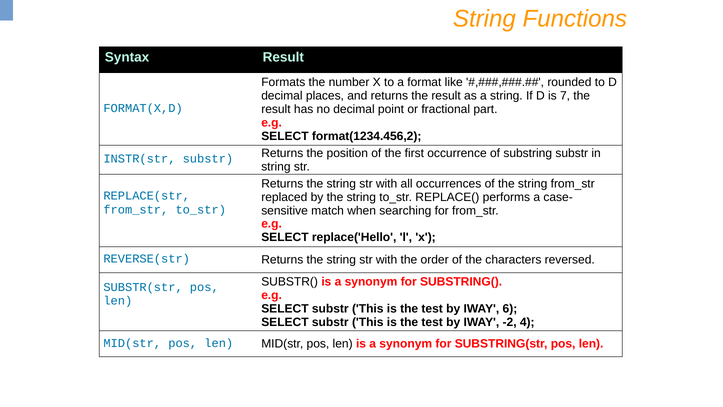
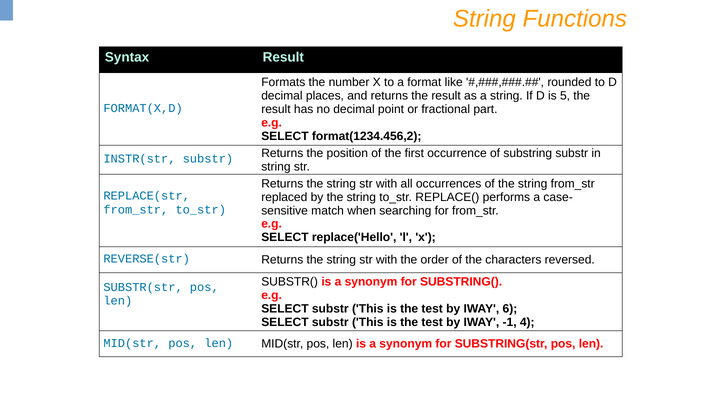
7: 7 -> 5
-2: -2 -> -1
